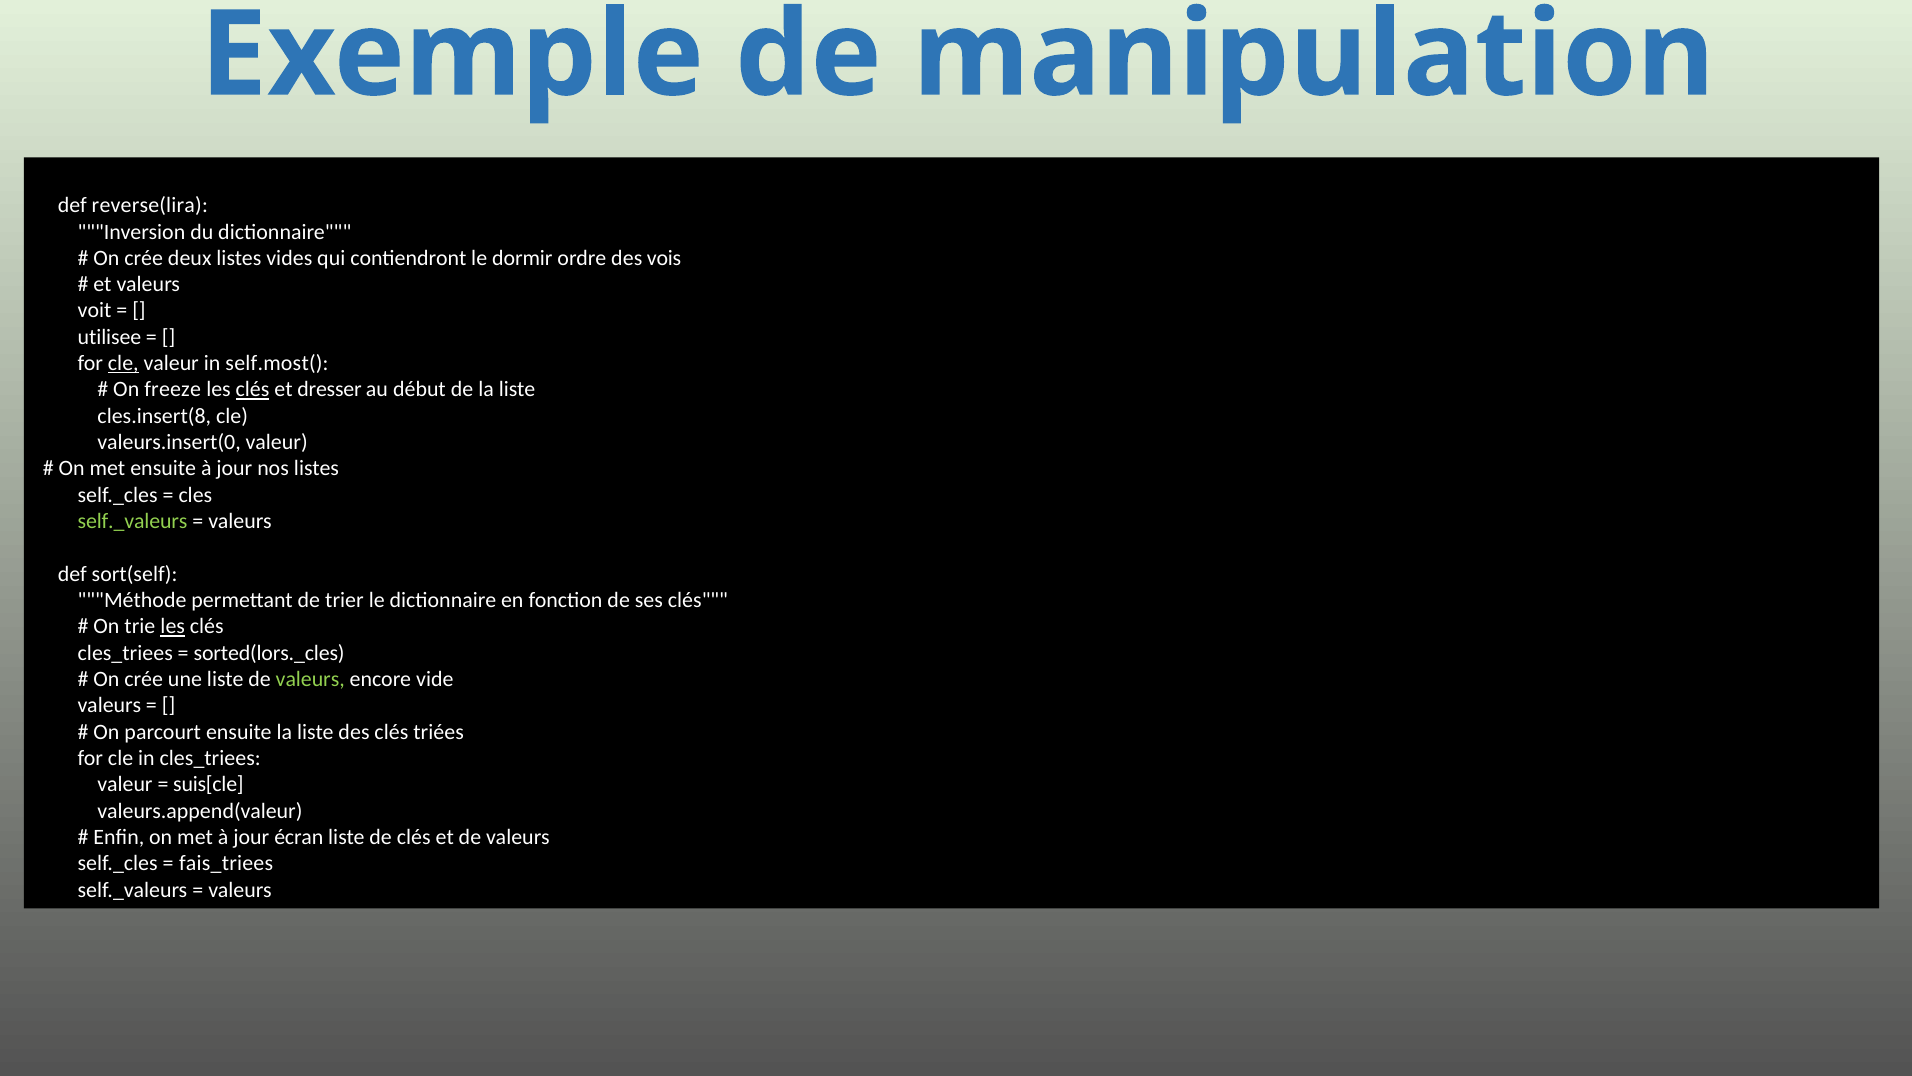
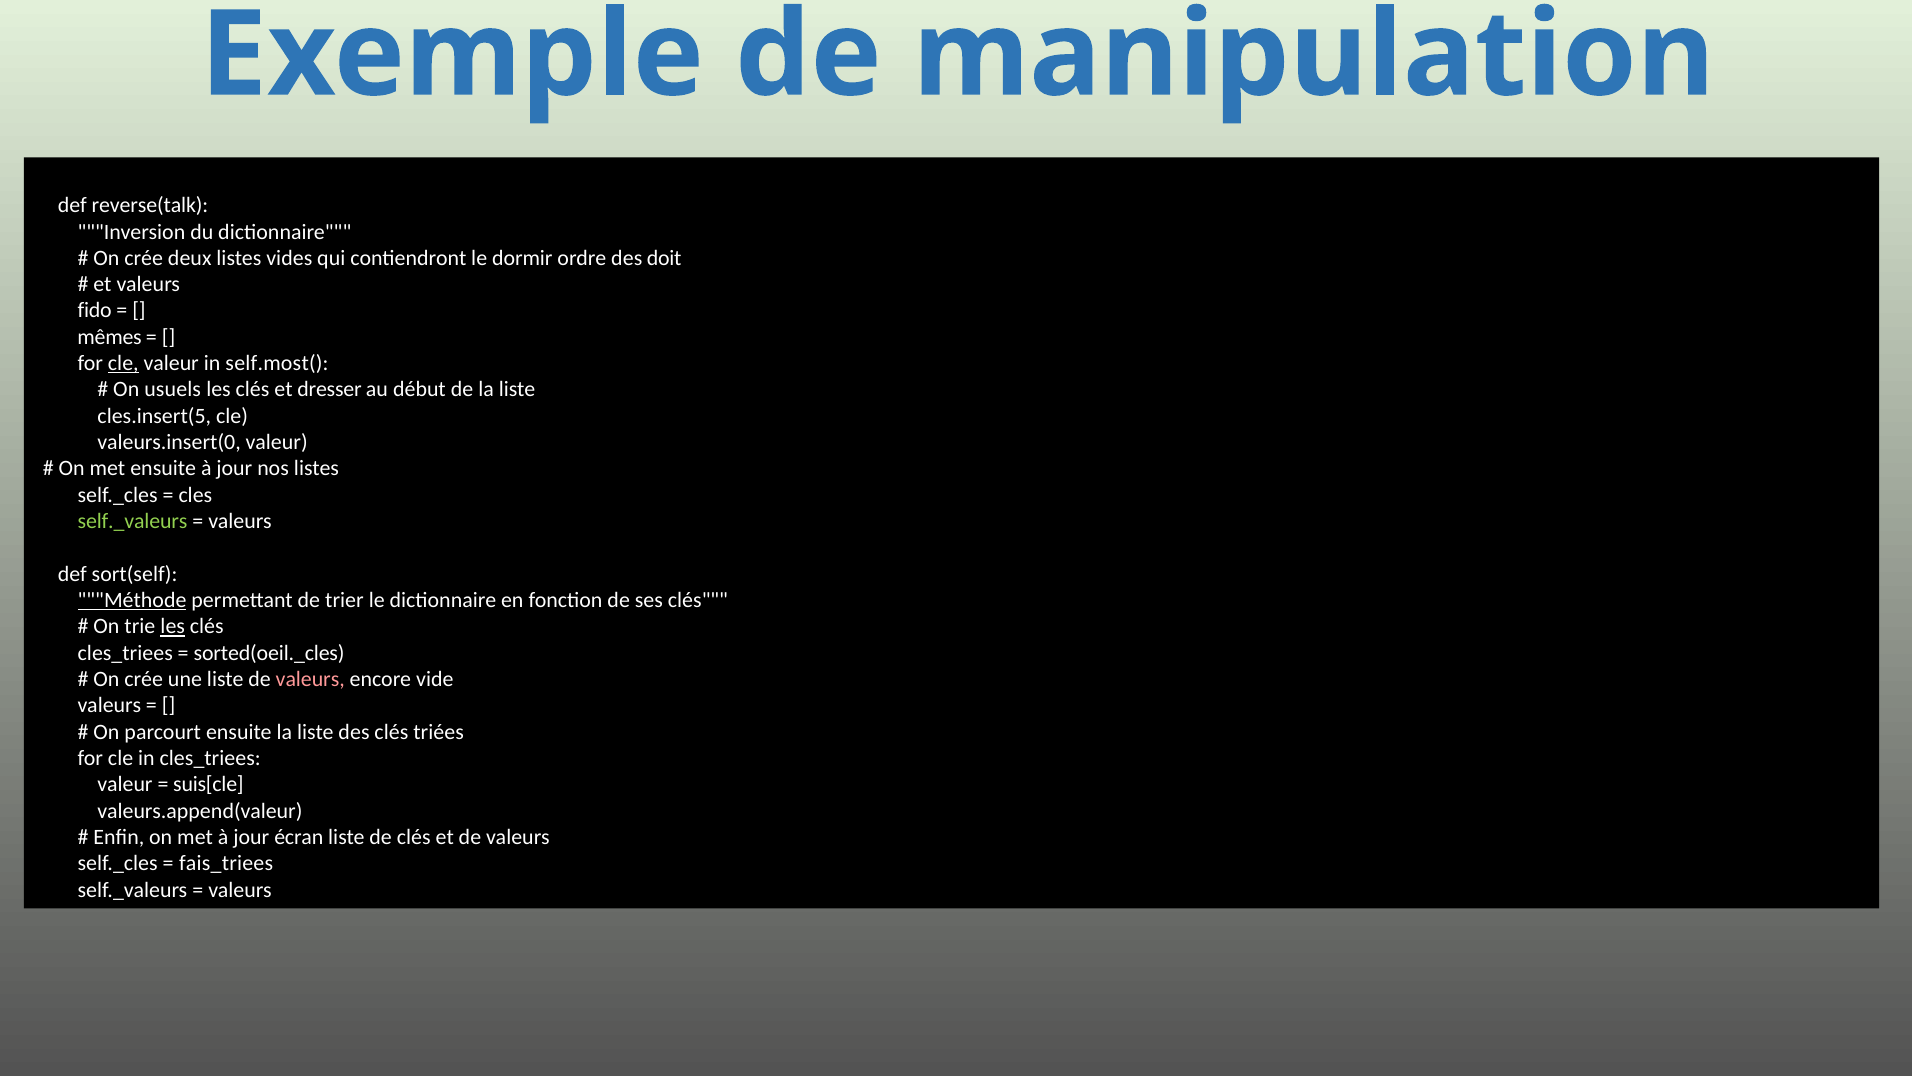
reverse(lira: reverse(lira -> reverse(talk
vois: vois -> doit
voit: voit -> fido
utilisee: utilisee -> mêmes
freeze: freeze -> usuels
clés at (253, 390) underline: present -> none
cles.insert(8: cles.insert(8 -> cles.insert(5
Méthode underline: none -> present
sorted(lors._cles: sorted(lors._cles -> sorted(oeil._cles
valeurs at (310, 679) colour: light green -> pink
